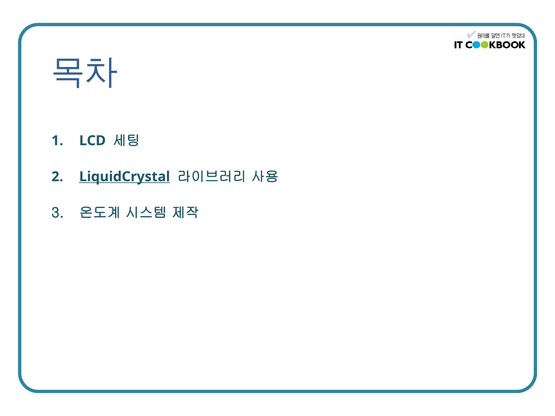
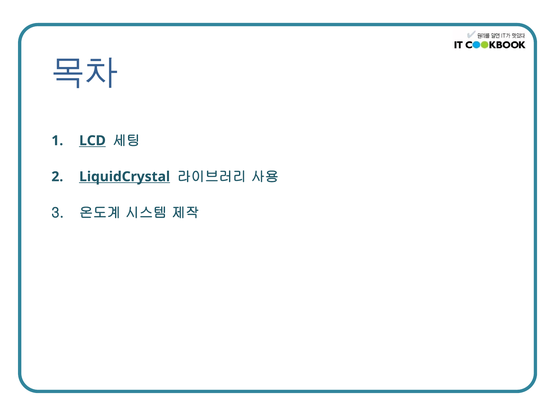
LCD underline: none -> present
